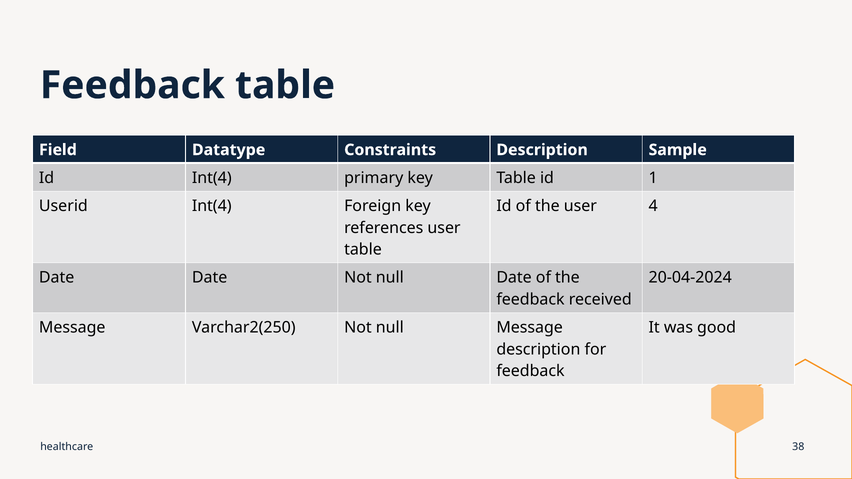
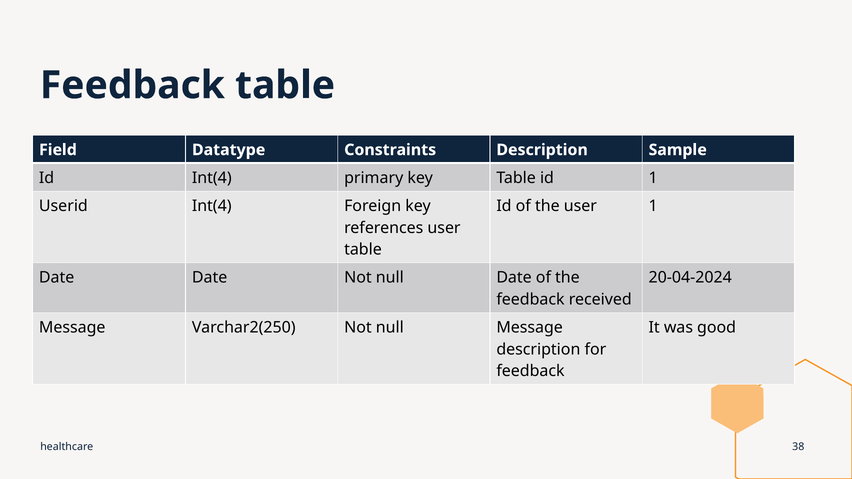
user 4: 4 -> 1
